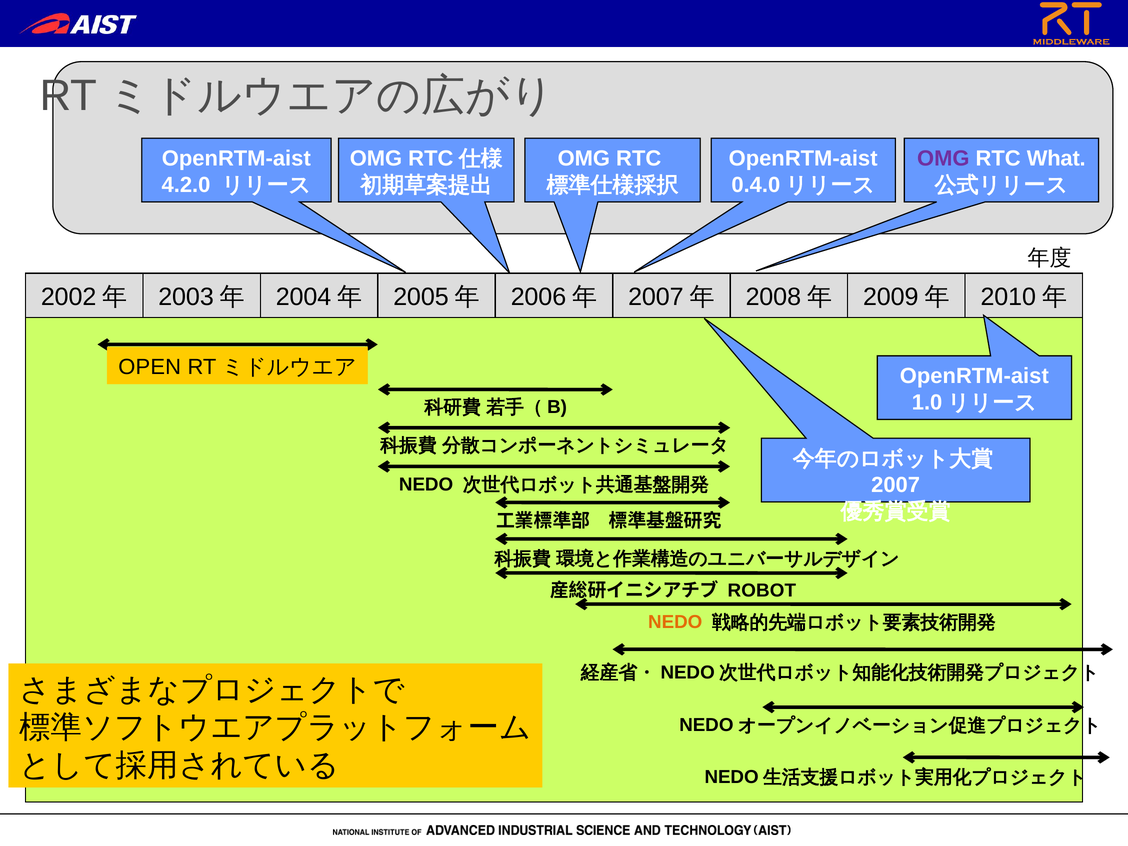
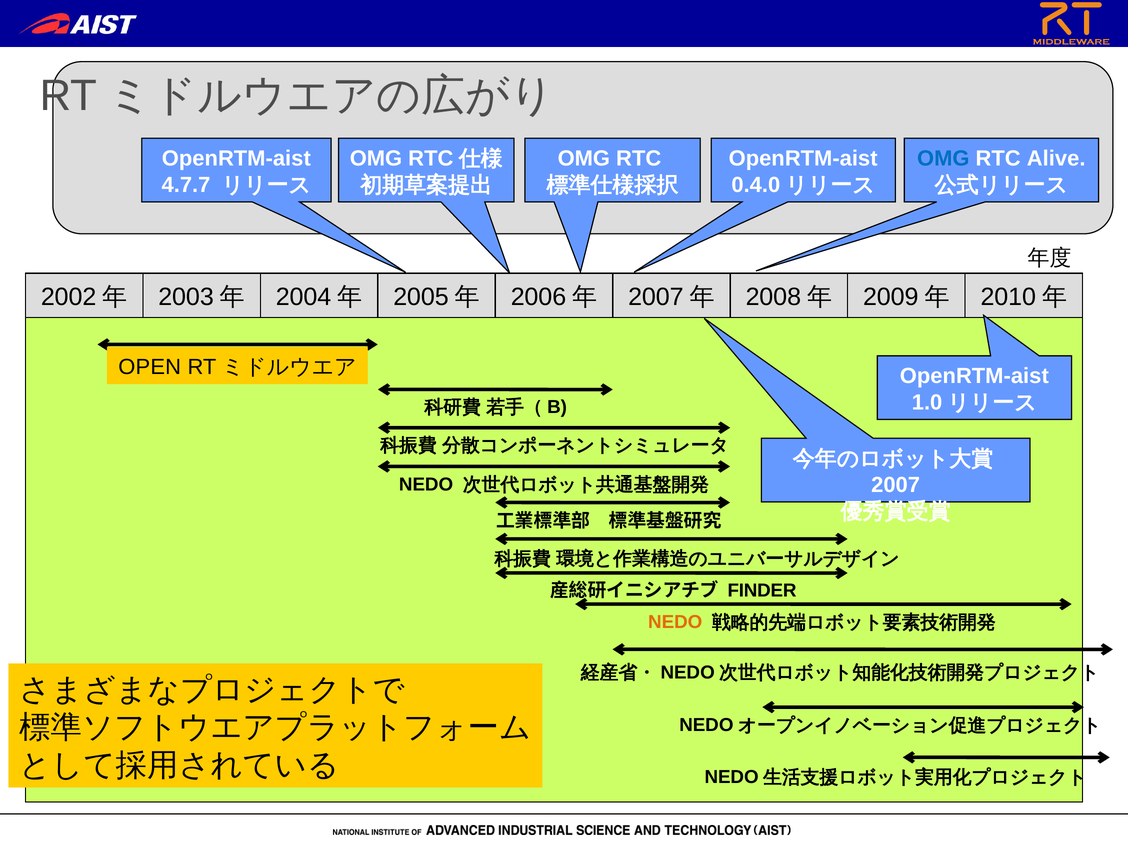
OMG at (943, 158) colour: purple -> blue
What: What -> Alive
4.2.0: 4.2.0 -> 4.7.7
ROBOT: ROBOT -> FINDER
